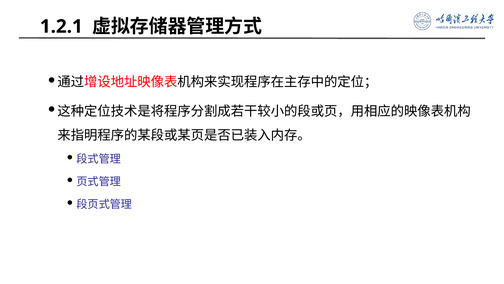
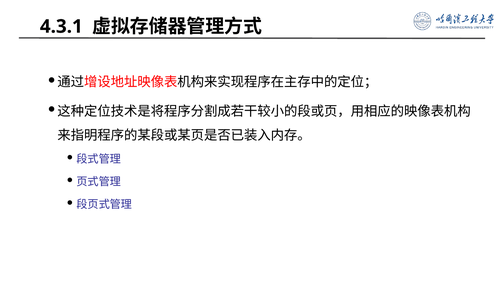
1.2.1: 1.2.1 -> 4.3.1
